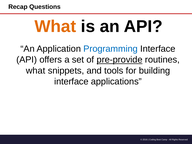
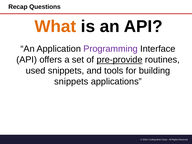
Programming colour: blue -> purple
what at (36, 71): what -> used
interface at (71, 81): interface -> snippets
